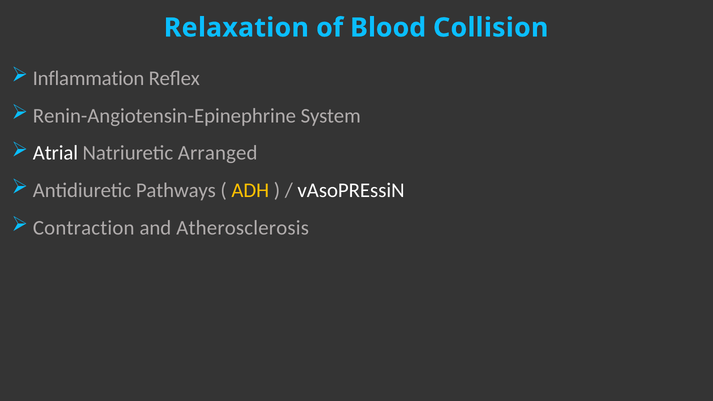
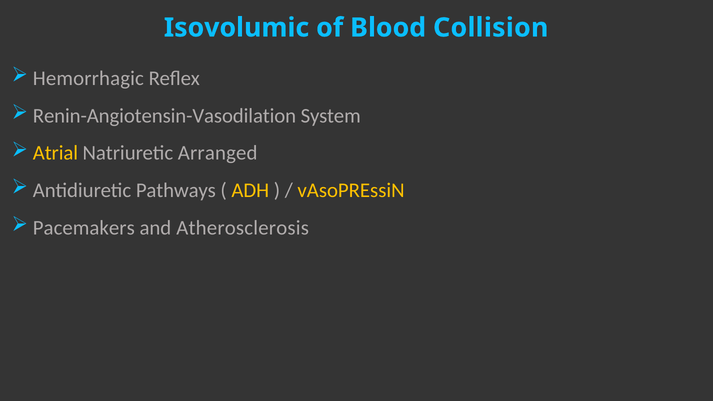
Relaxation: Relaxation -> Isovolumic
Inflammation: Inflammation -> Hemorrhagic
Renin-Angiotensin-Epinephrine: Renin-Angiotensin-Epinephrine -> Renin-Angiotensin-Vasodilation
Atrial colour: white -> yellow
vAsoPREssiN colour: white -> yellow
Contraction: Contraction -> Pacemakers
